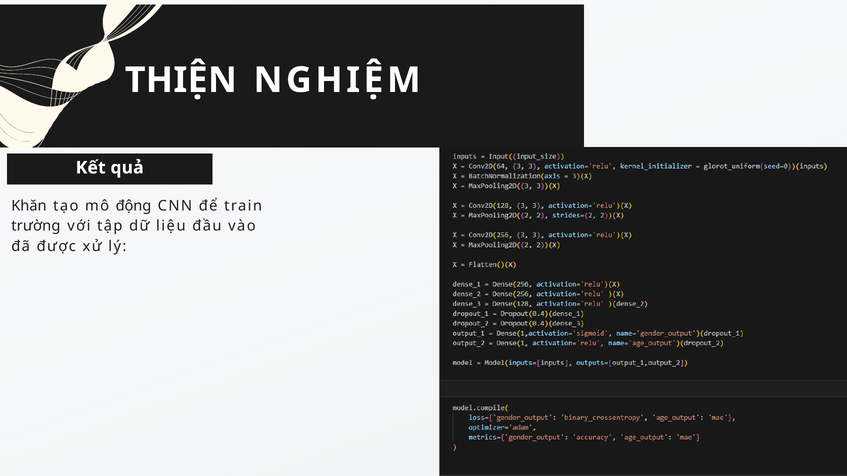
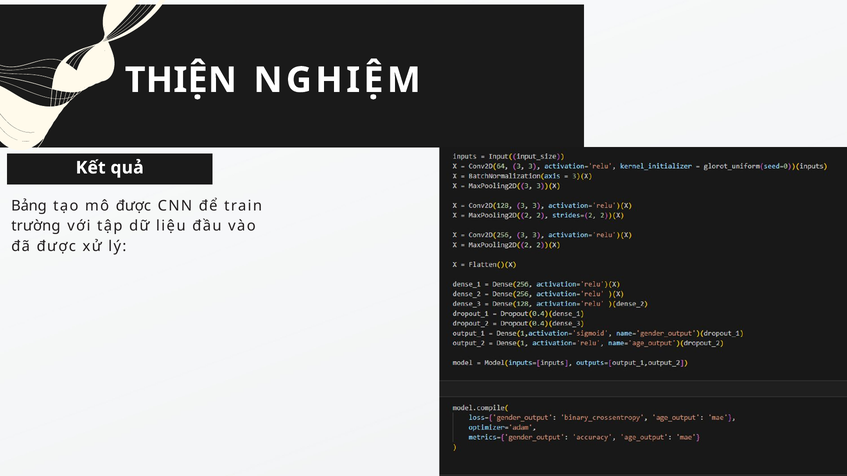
Khăn: Khăn -> Bảng
mô động: động -> được
